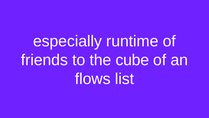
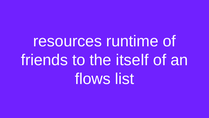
especially: especially -> resources
cube: cube -> itself
